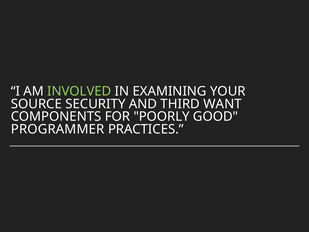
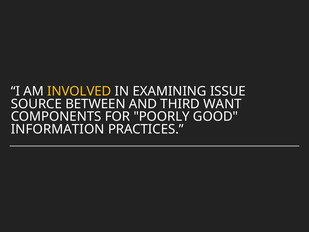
INVOLVED colour: light green -> yellow
YOUR: YOUR -> ISSUE
SECURITY: SECURITY -> BETWEEN
PROGRAMMER: PROGRAMMER -> INFORMATION
